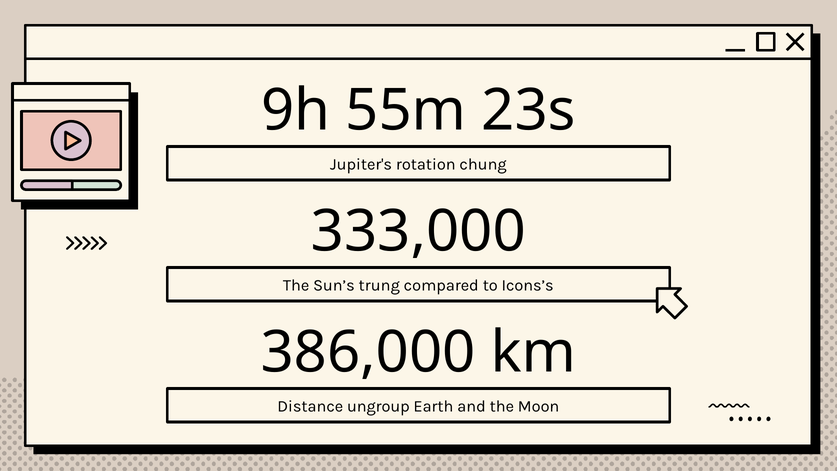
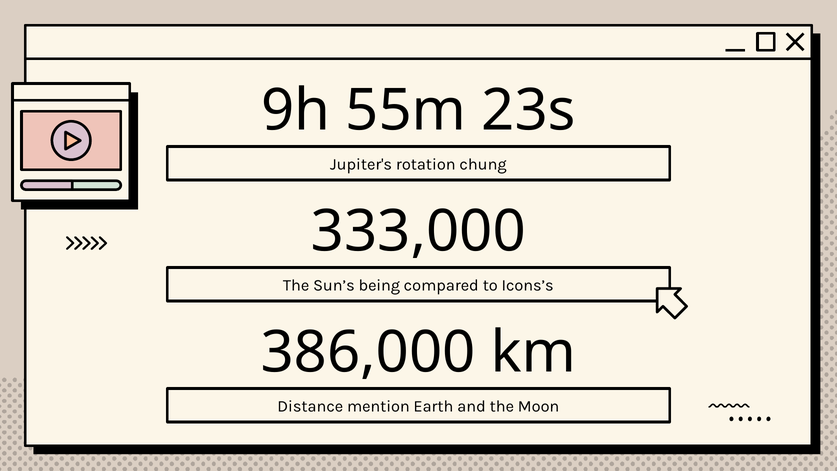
trung: trung -> being
ungroup: ungroup -> mention
